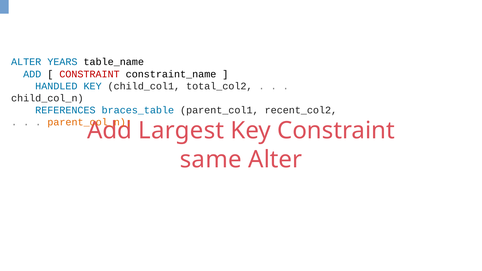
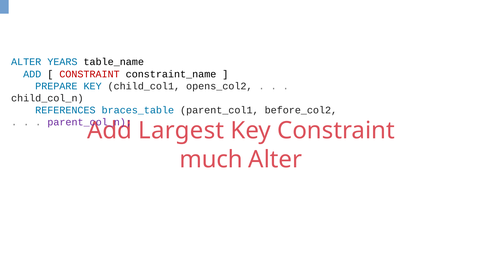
HANDLED: HANDLED -> PREPARE
total_col2: total_col2 -> opens_col2
recent_col2: recent_col2 -> before_col2
parent_col_n colour: orange -> purple
same: same -> much
